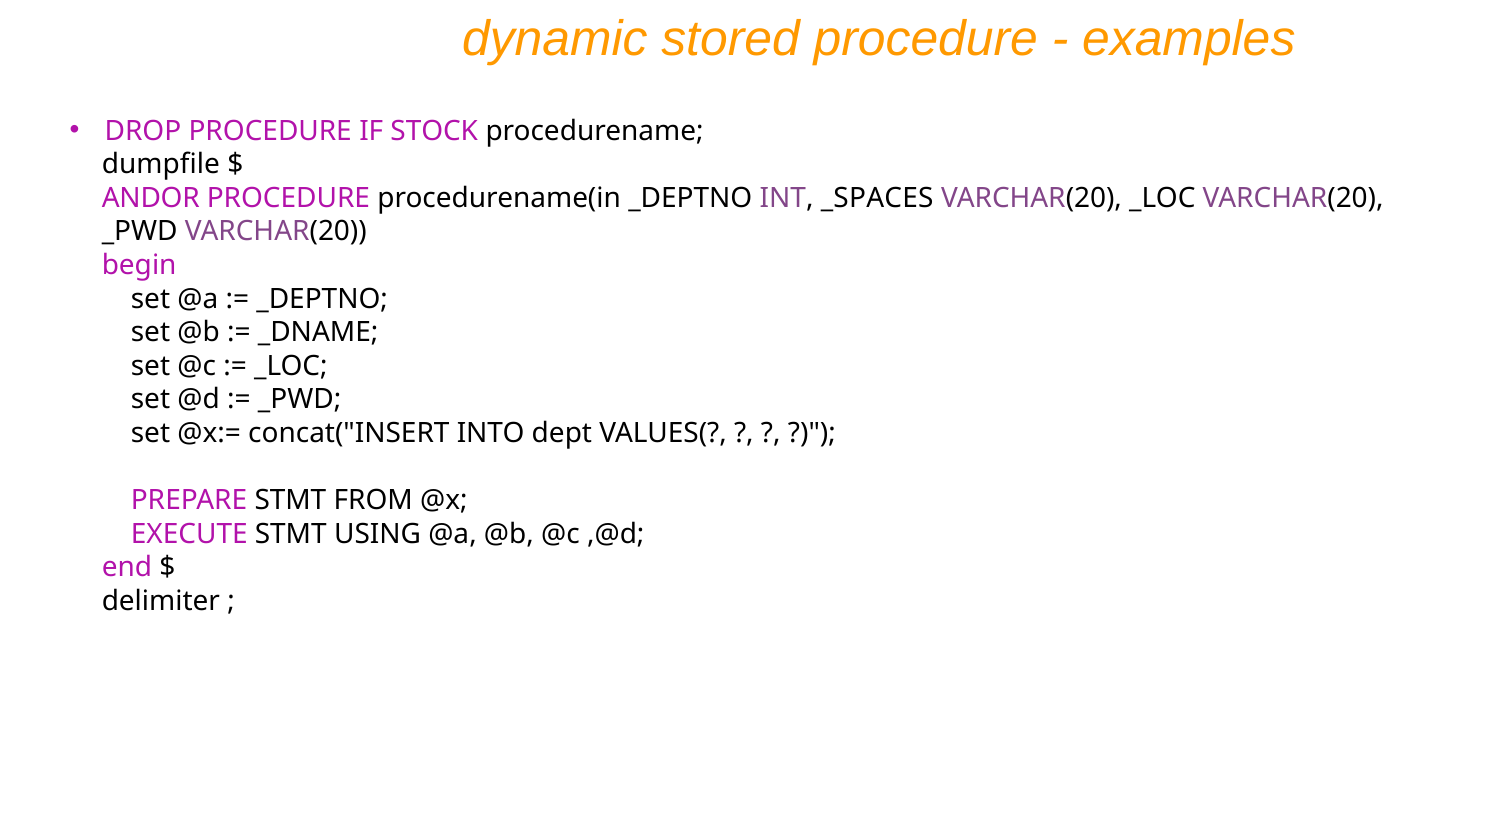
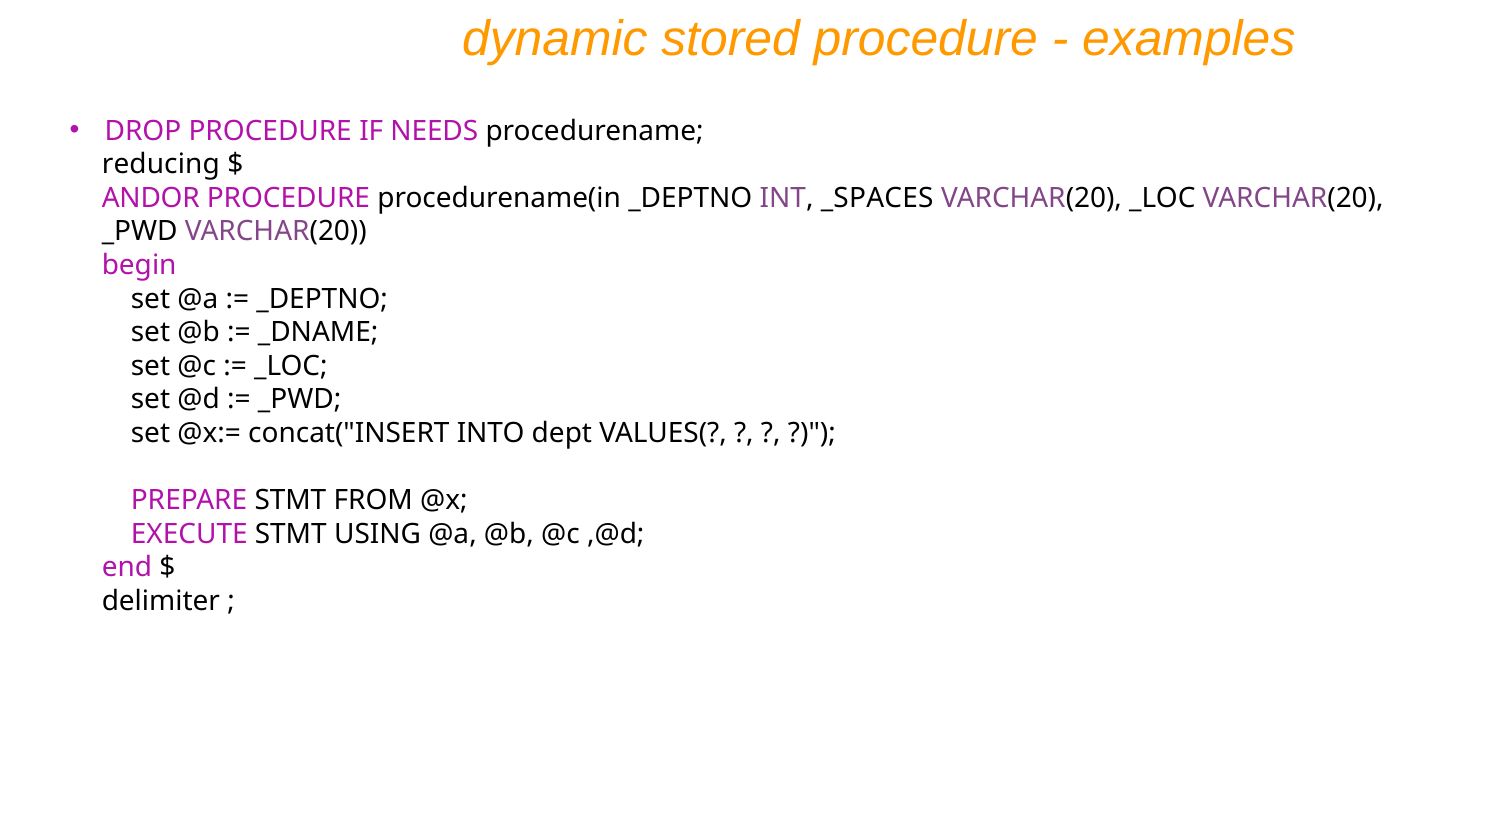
STOCK: STOCK -> NEEDS
dumpfile: dumpfile -> reducing
